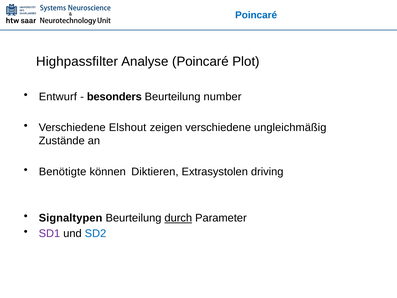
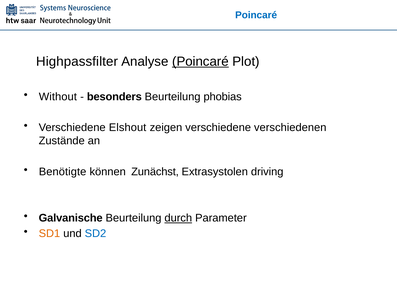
Poincaré at (200, 61) underline: none -> present
Entwurf: Entwurf -> Without
number: number -> phobias
ungleichmäßig: ungleichmäßig -> verschiedenen
Diktieren: Diktieren -> Zunächst
Signaltypen: Signaltypen -> Galvanische
SD1 colour: purple -> orange
